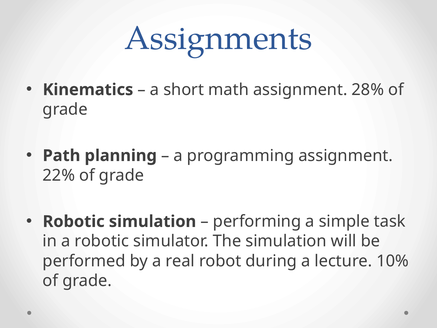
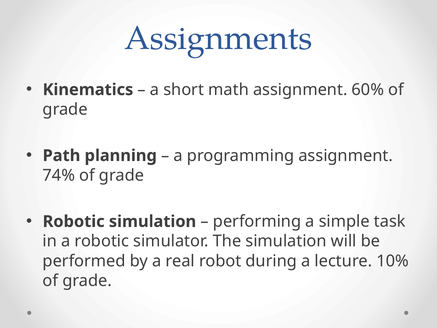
28%: 28% -> 60%
22%: 22% -> 74%
